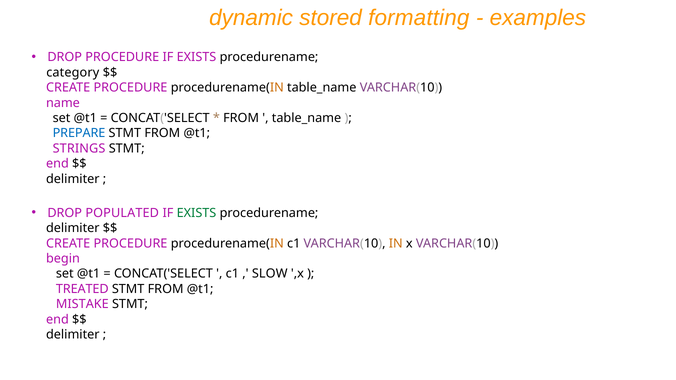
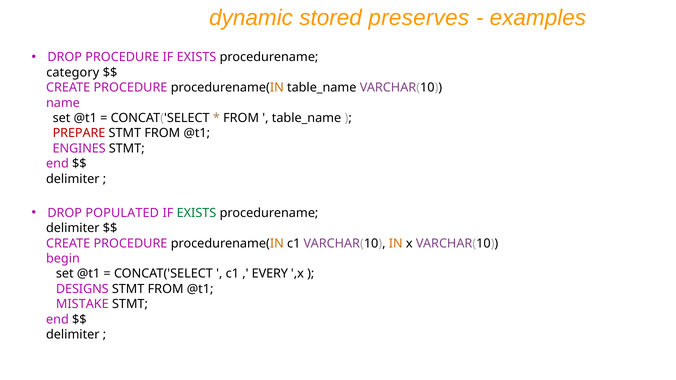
formatting: formatting -> preserves
PREPARE colour: blue -> red
STRINGS: STRINGS -> ENGINES
SLOW: SLOW -> EVERY
TREATED: TREATED -> DESIGNS
